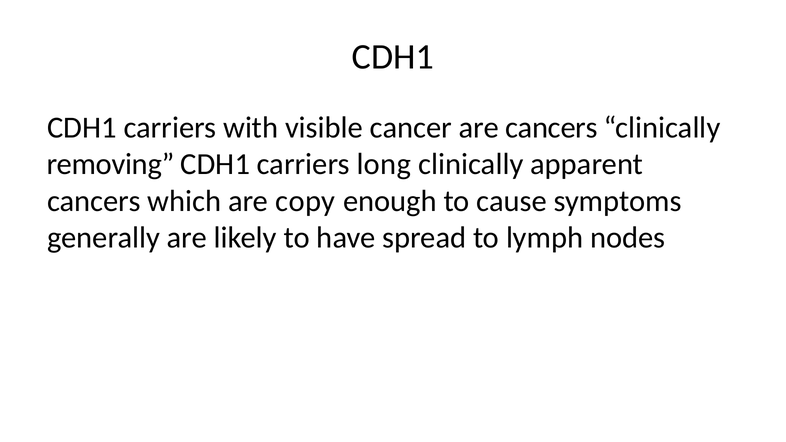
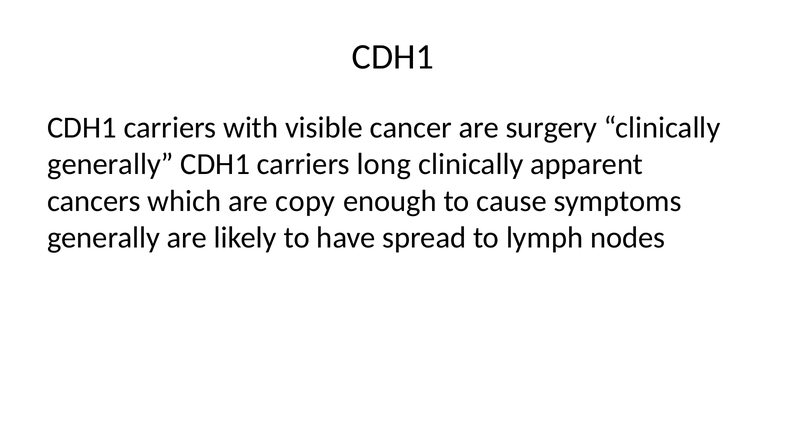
are cancers: cancers -> surgery
removing at (111, 164): removing -> generally
